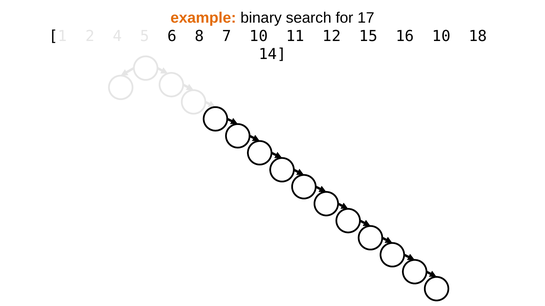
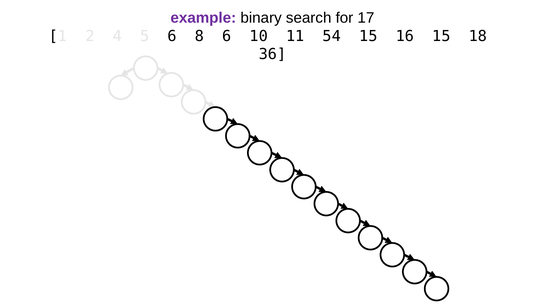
example colour: orange -> purple
8 7: 7 -> 6
12: 12 -> 54
16 10: 10 -> 15
14: 14 -> 36
